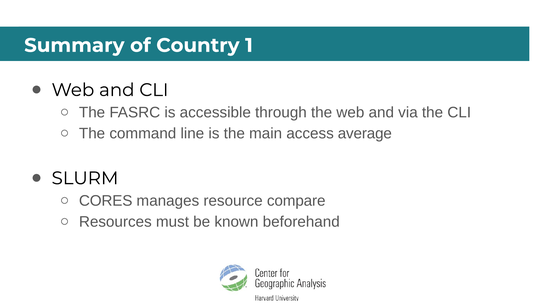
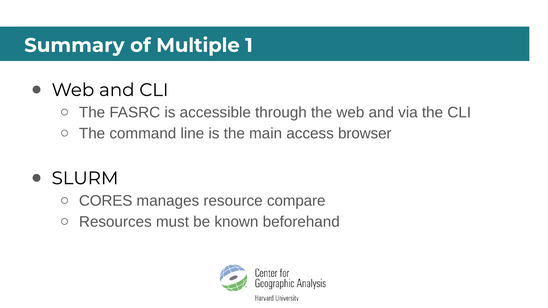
Country: Country -> Multiple
average: average -> browser
